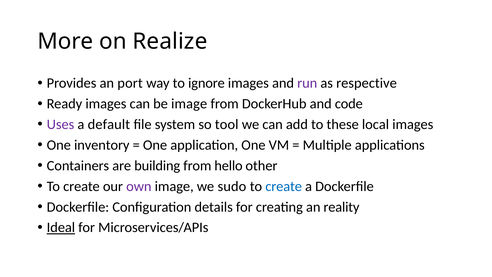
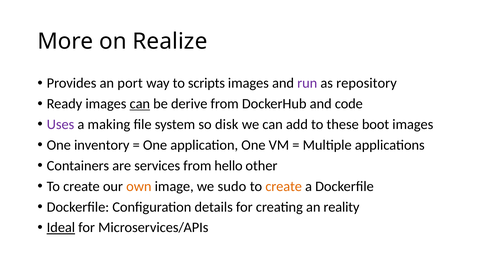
ignore: ignore -> scripts
respective: respective -> repository
can at (140, 104) underline: none -> present
be image: image -> derive
default: default -> making
tool: tool -> disk
local: local -> boot
building: building -> services
own colour: purple -> orange
create at (284, 186) colour: blue -> orange
